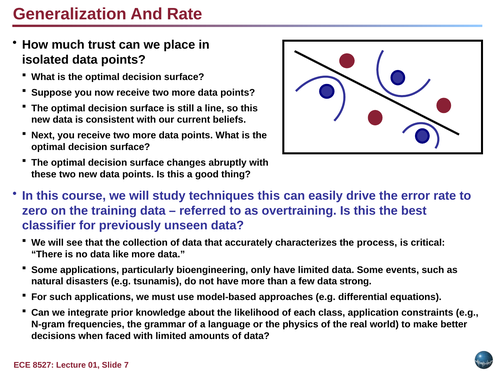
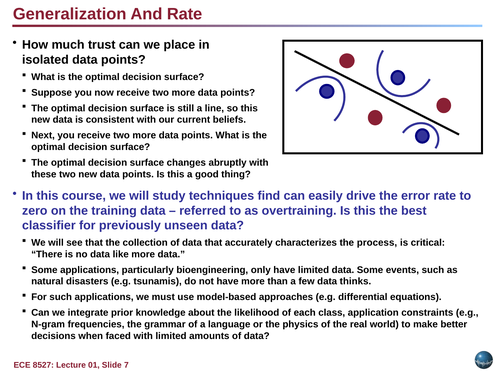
techniques this: this -> find
strong: strong -> thinks
